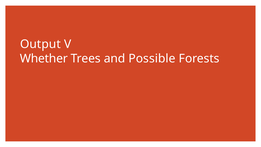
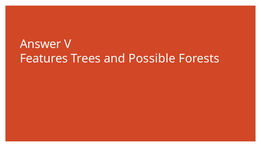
Output: Output -> Answer
Whether: Whether -> Features
